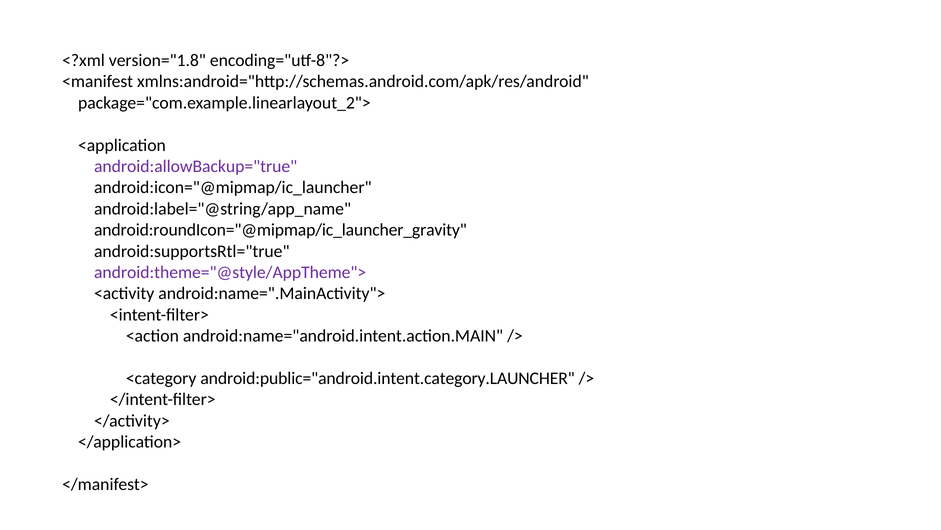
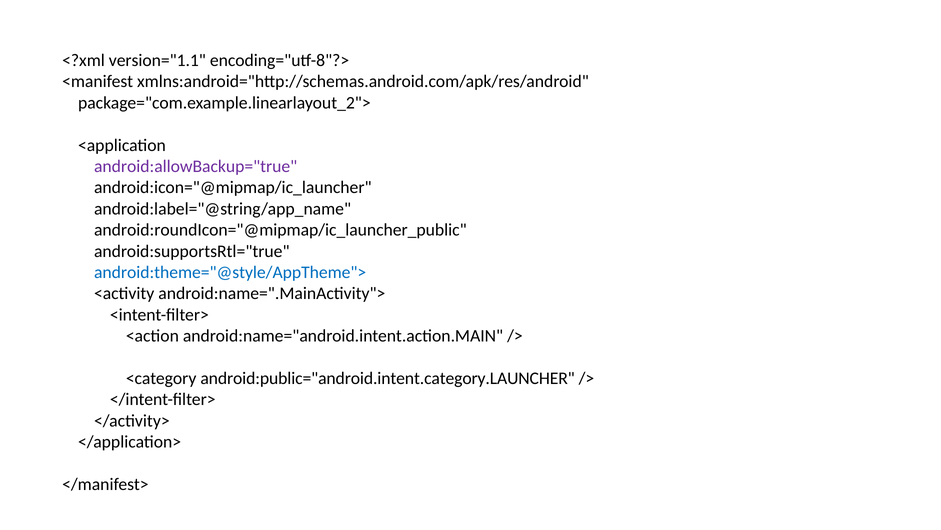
version="1.8: version="1.8 -> version="1.1
android:roundIcon="@mipmap/ic_launcher_gravity: android:roundIcon="@mipmap/ic_launcher_gravity -> android:roundIcon="@mipmap/ic_launcher_public
android:theme="@style/AppTheme"> colour: purple -> blue
